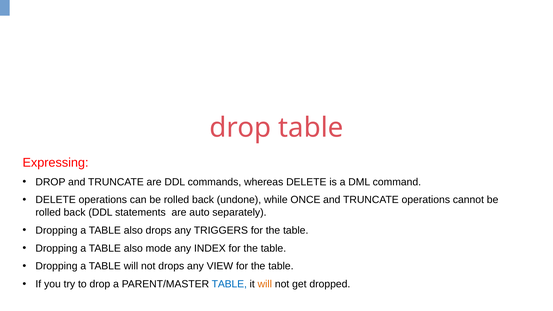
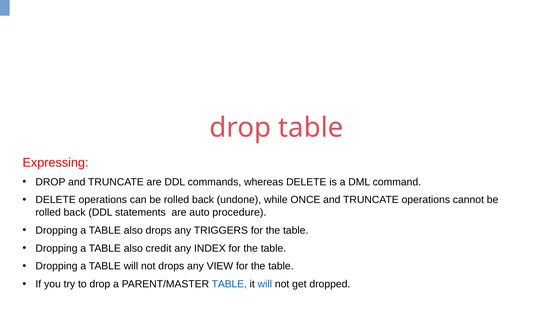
separately: separately -> procedure
mode: mode -> credit
will at (265, 284) colour: orange -> blue
